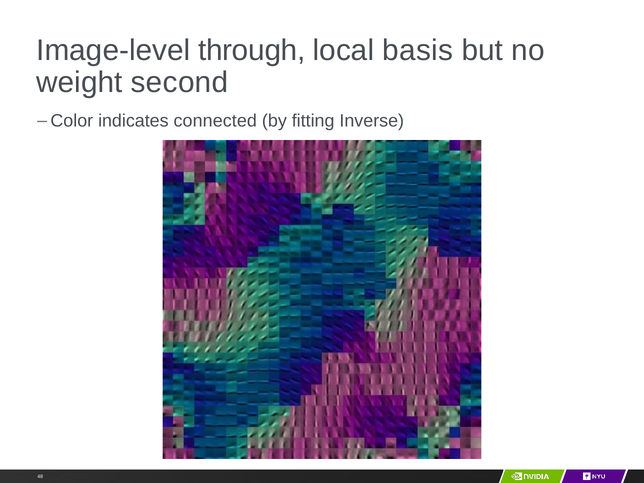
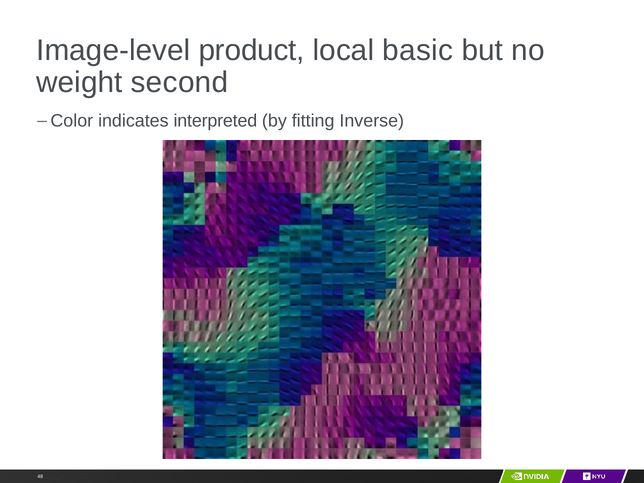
through: through -> product
basis: basis -> basic
connected: connected -> interpreted
